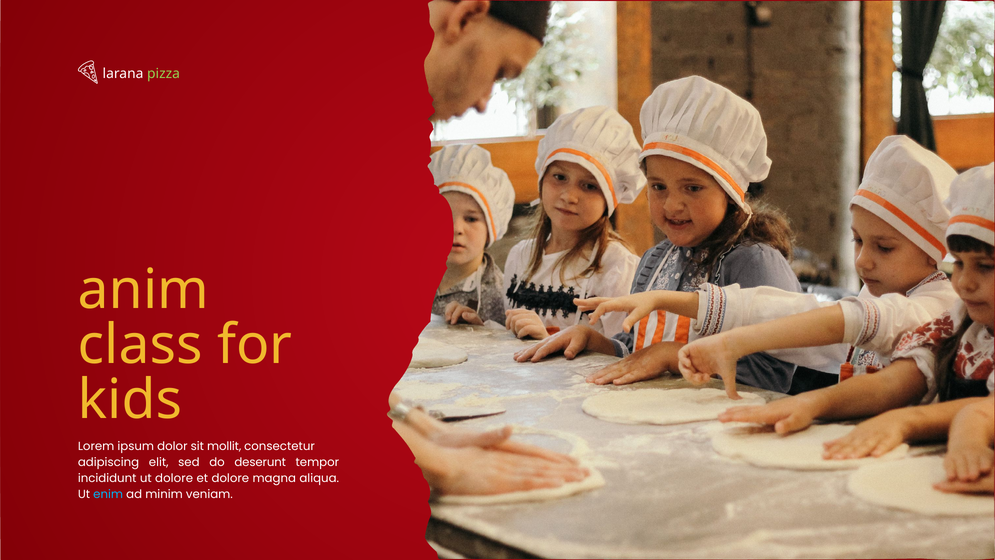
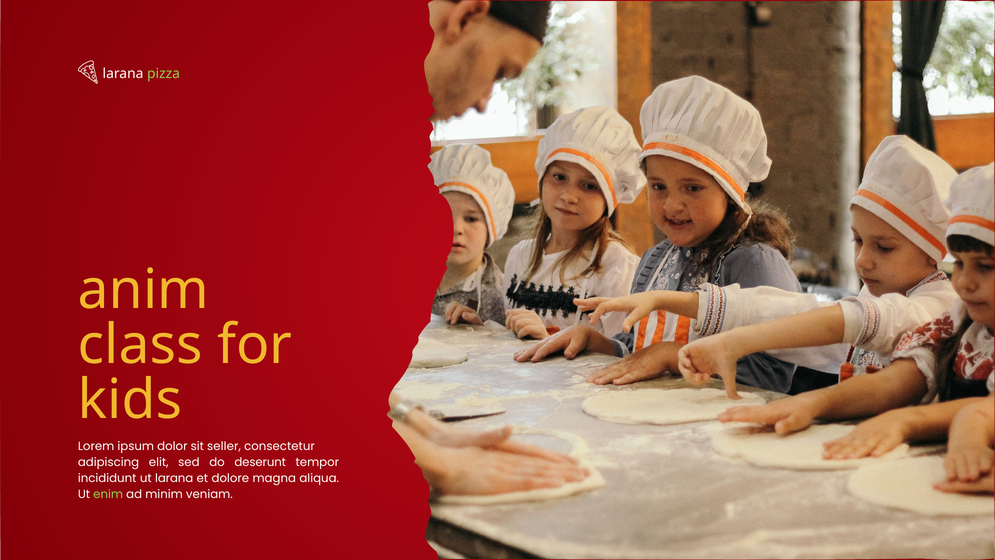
mollit: mollit -> seller
ut dolore: dolore -> larana
enim colour: light blue -> light green
